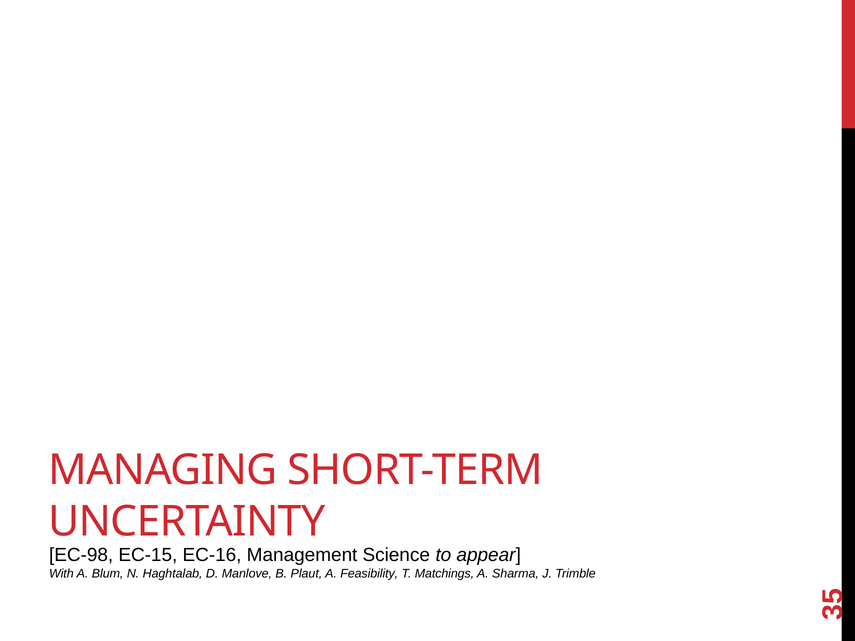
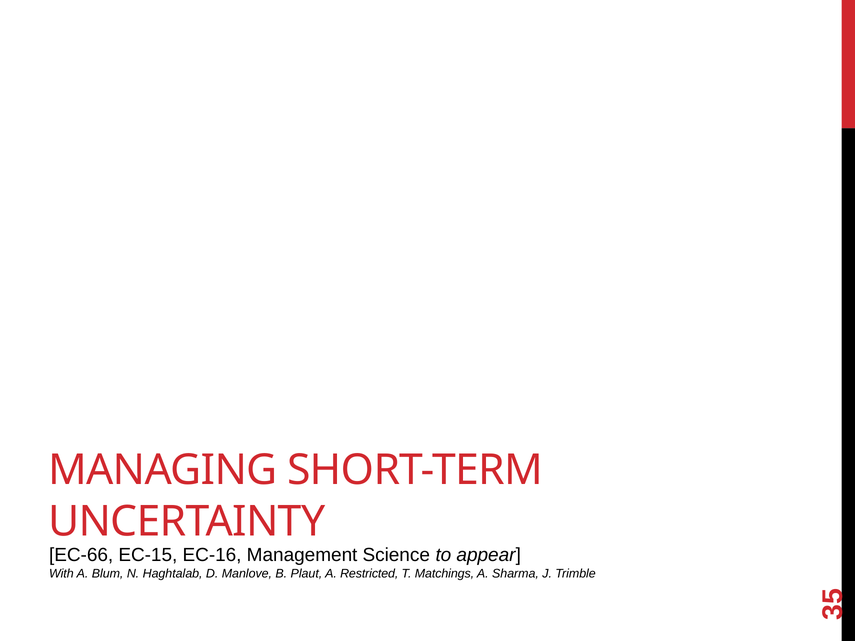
EC-98: EC-98 -> EC-66
Feasibility: Feasibility -> Restricted
